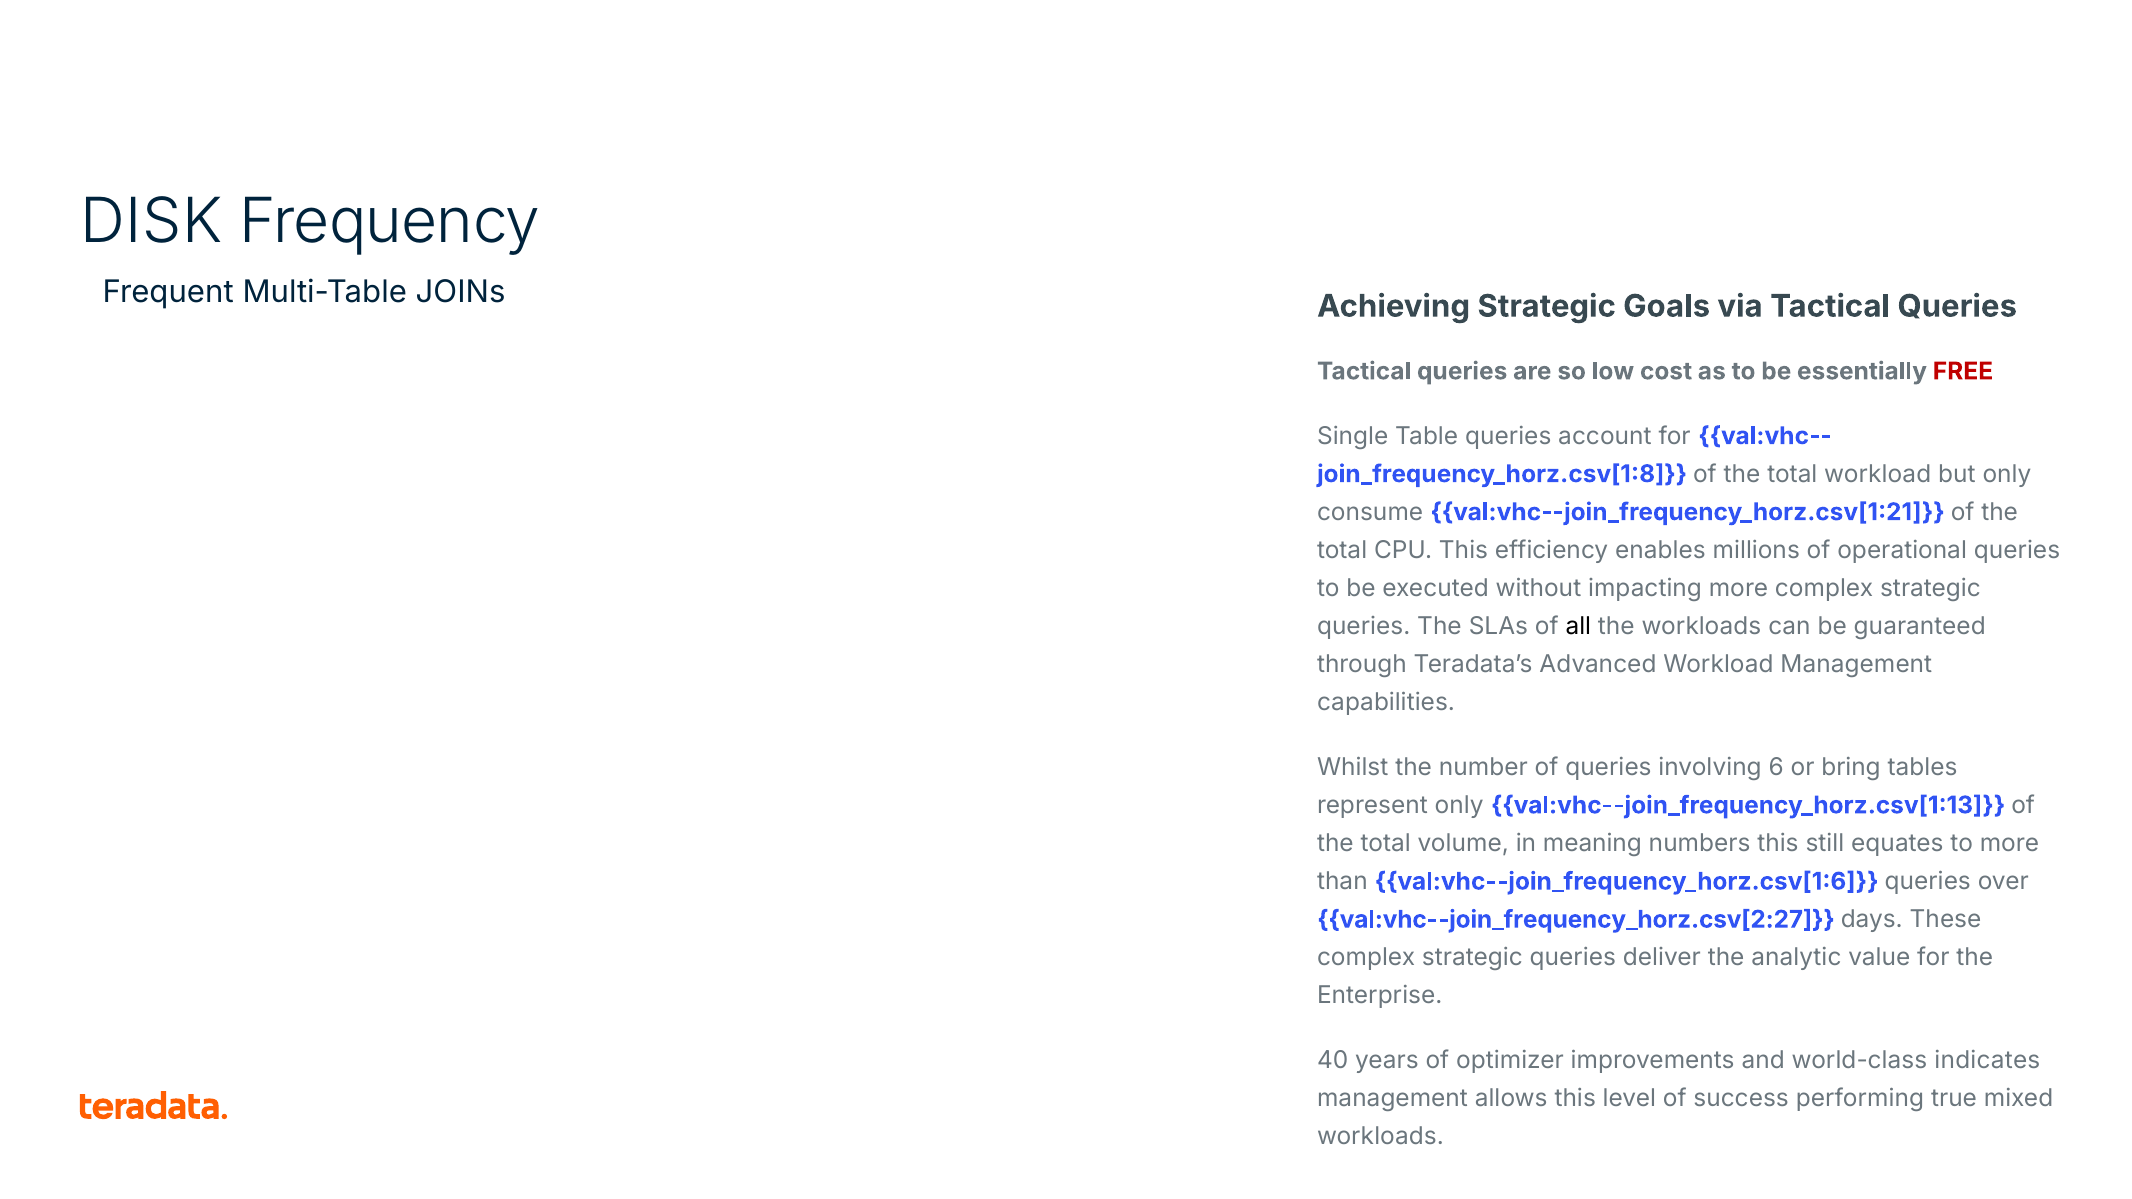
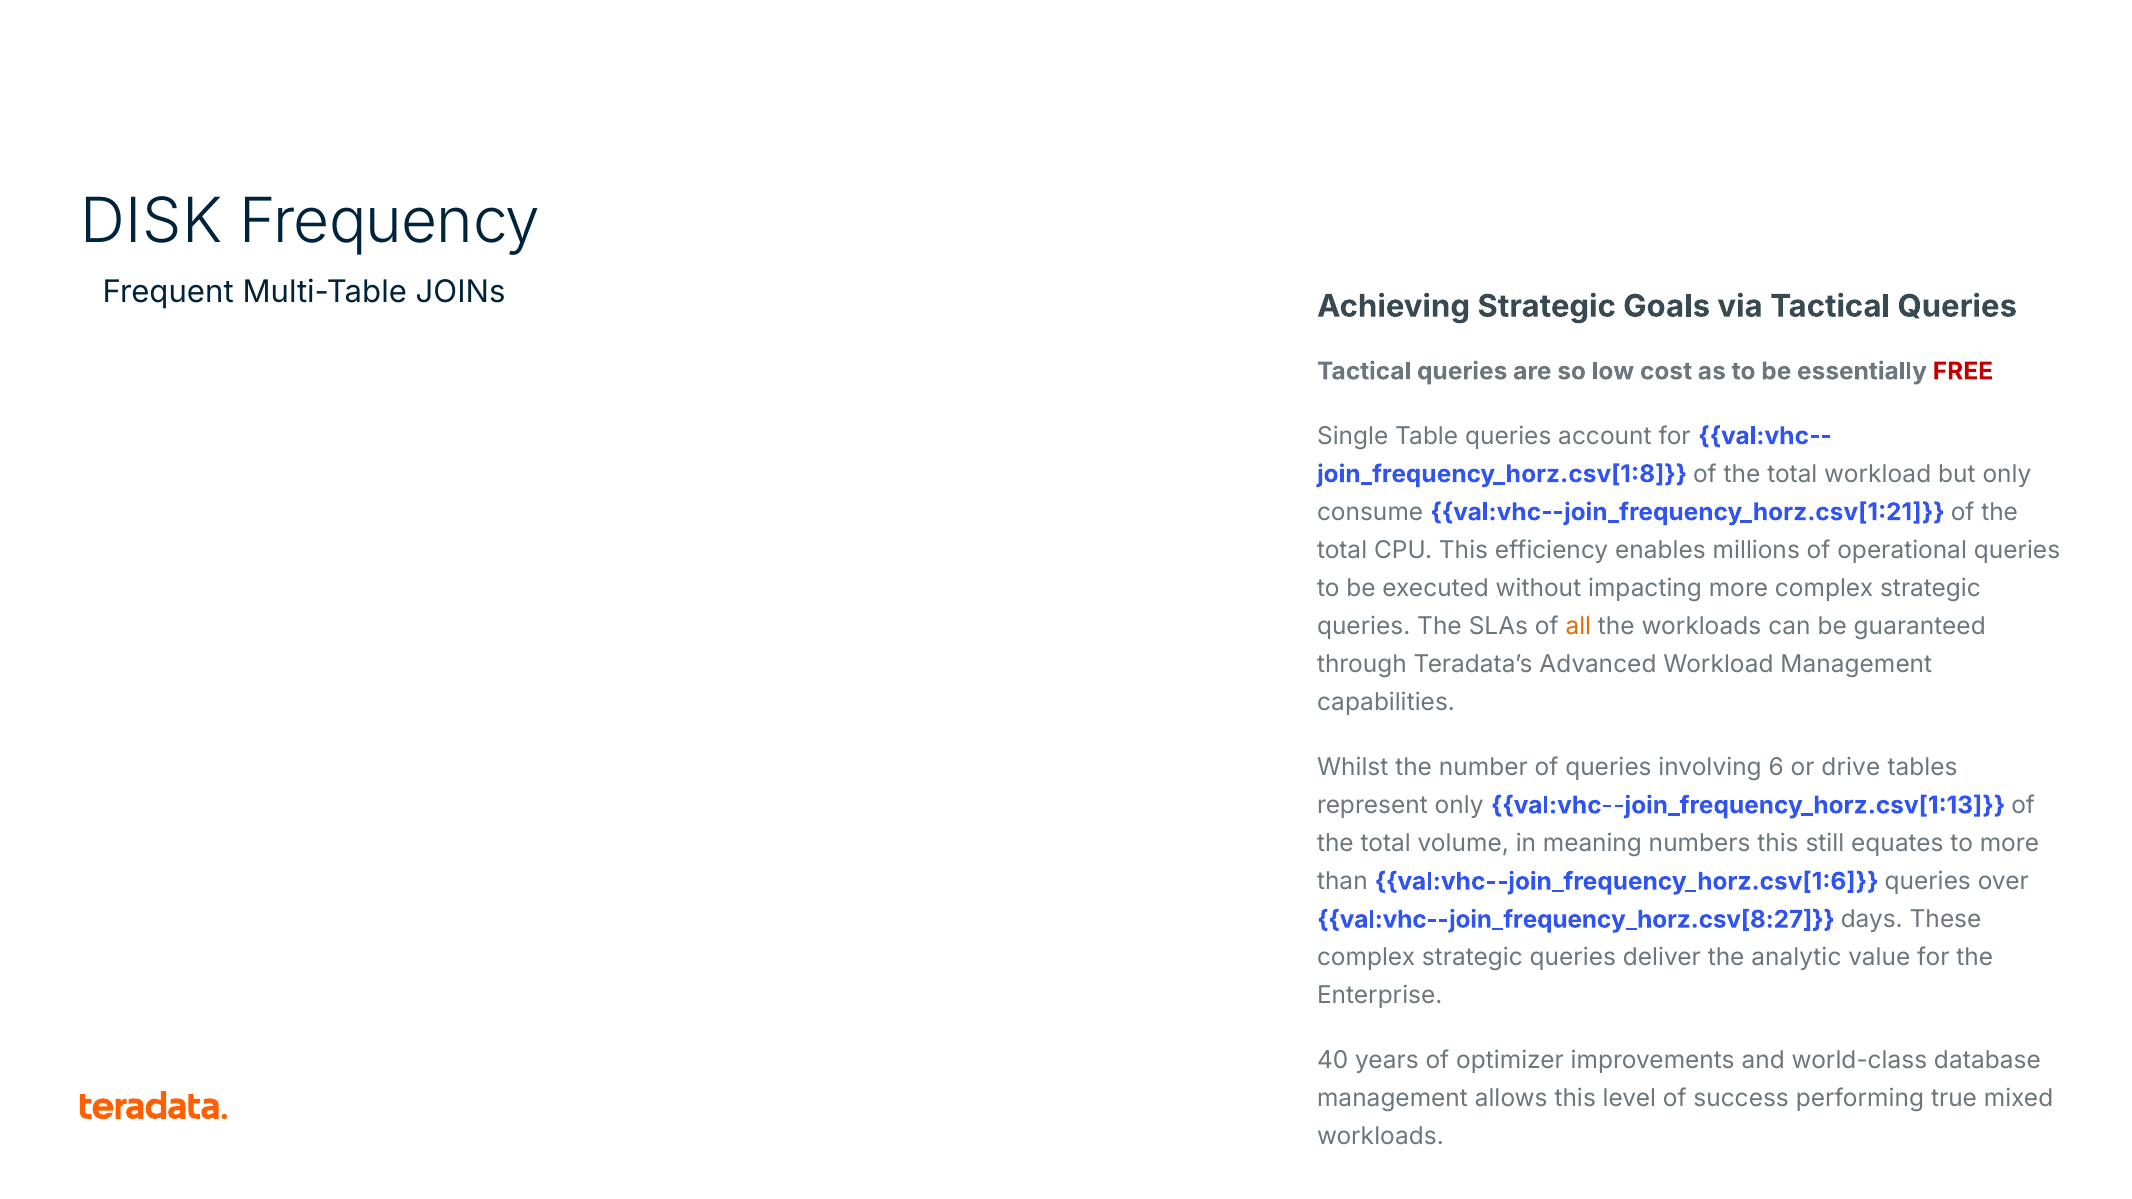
all colour: black -> orange
bring: bring -> drive
val:vhc--join_frequency_horz.csv[2:27: val:vhc--join_frequency_horz.csv[2:27 -> val:vhc--join_frequency_horz.csv[8:27
indicates: indicates -> database
